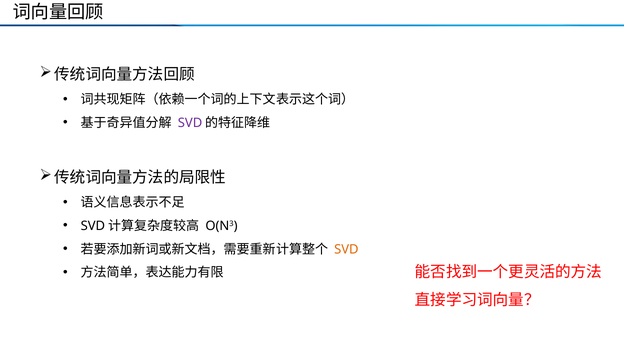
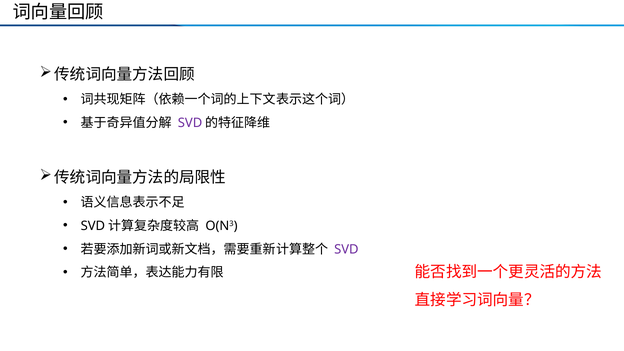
SVD at (346, 249) colour: orange -> purple
